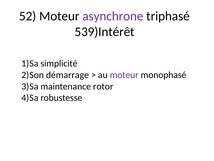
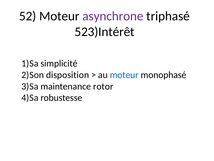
539)Intérêt: 539)Intérêt -> 523)Intérêt
démarrage: démarrage -> disposition
moteur at (124, 75) colour: purple -> blue
